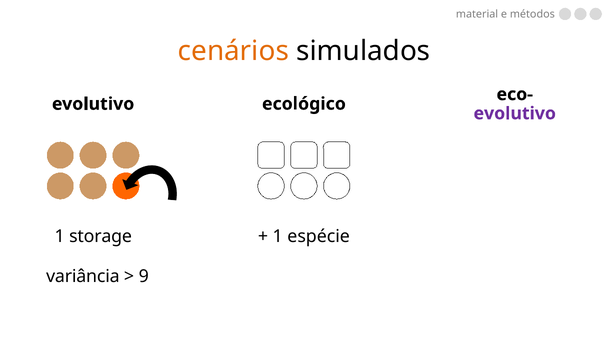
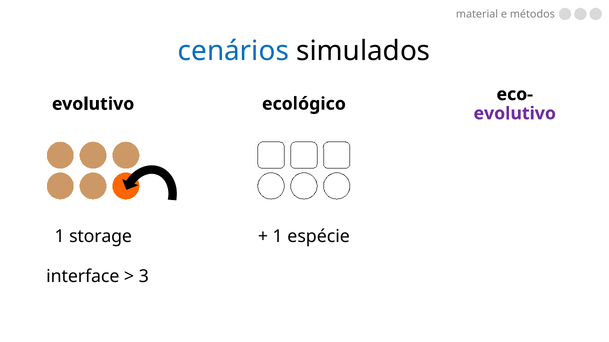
cenários colour: orange -> blue
variância: variância -> interface
9: 9 -> 3
